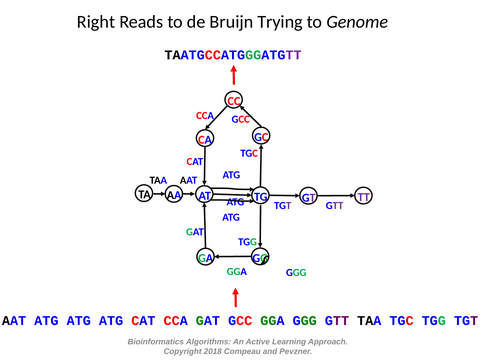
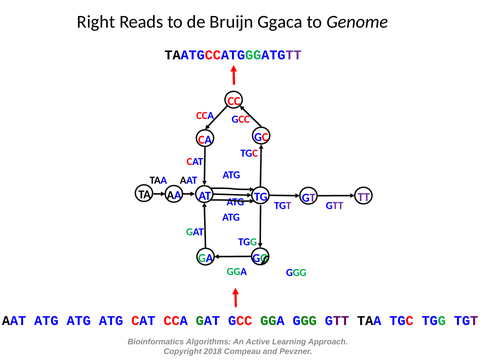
Trying: Trying -> Ggaca
